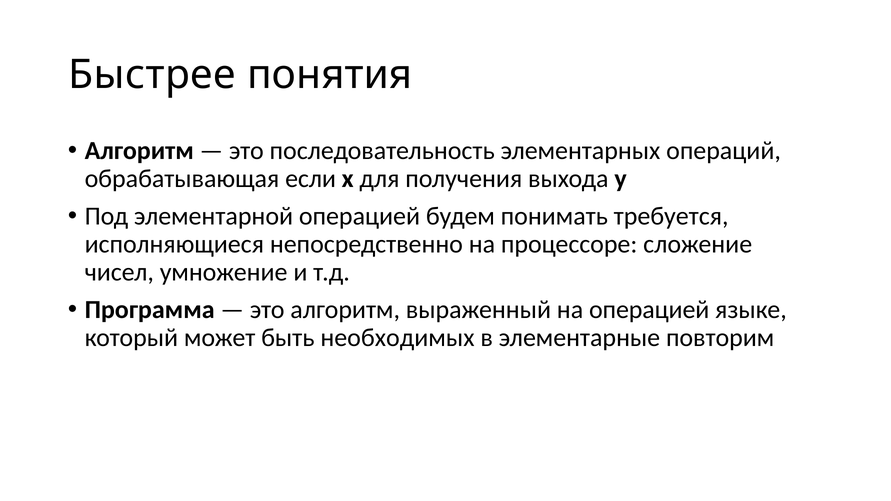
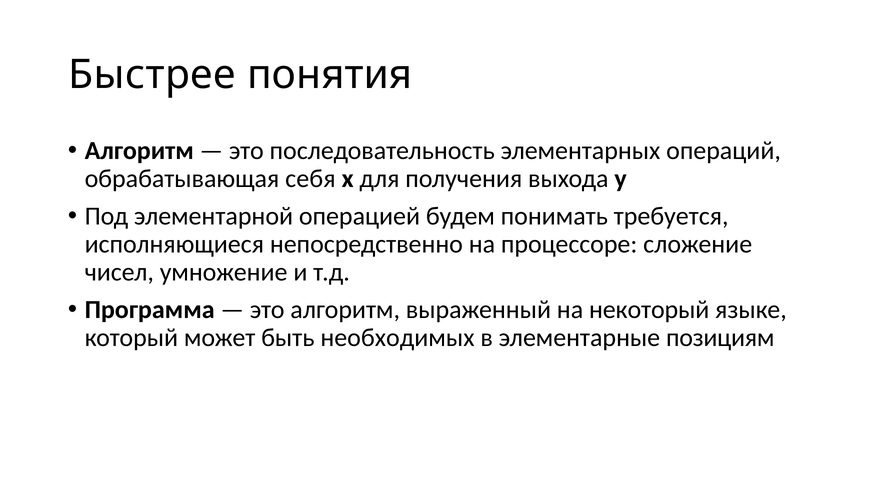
если: если -> себя
на операцией: операцией -> некоторый
повторим: повторим -> позициям
